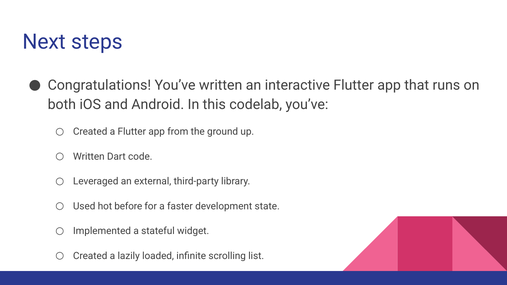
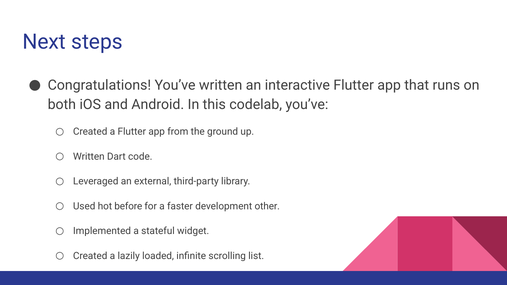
state: state -> other
